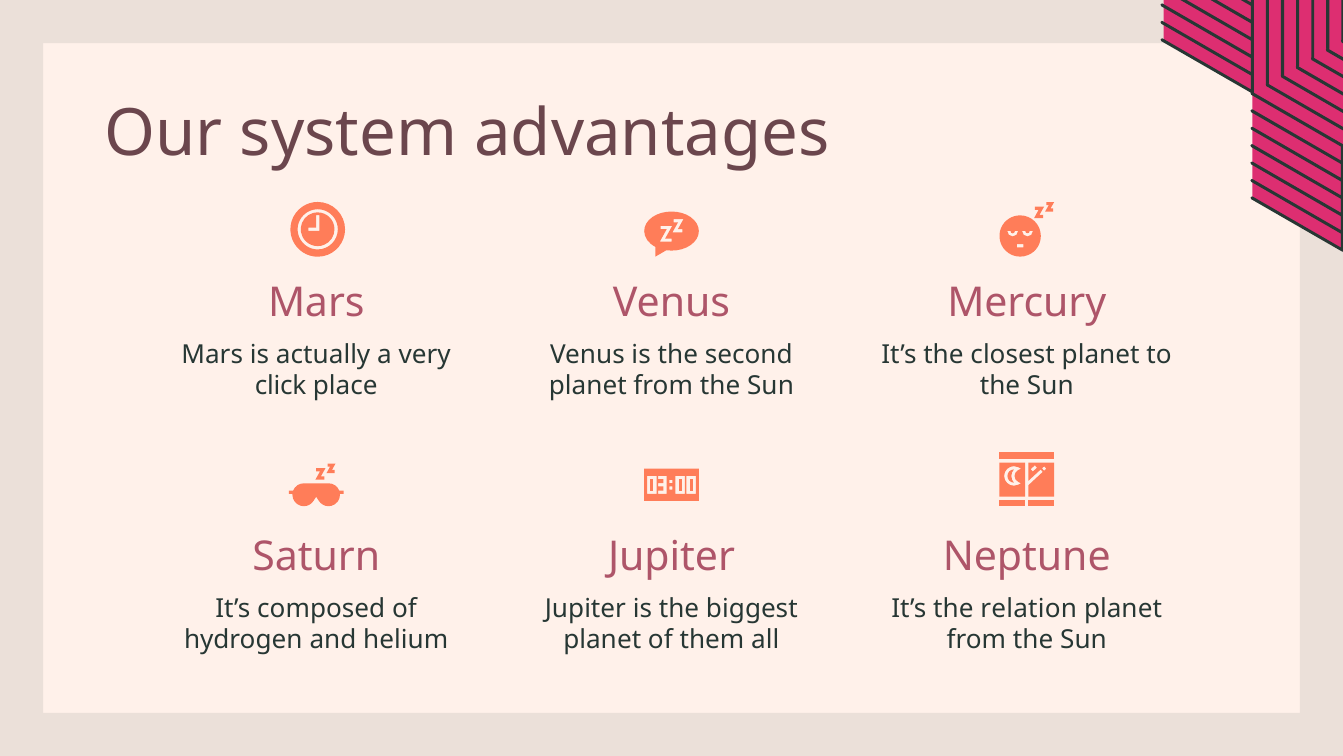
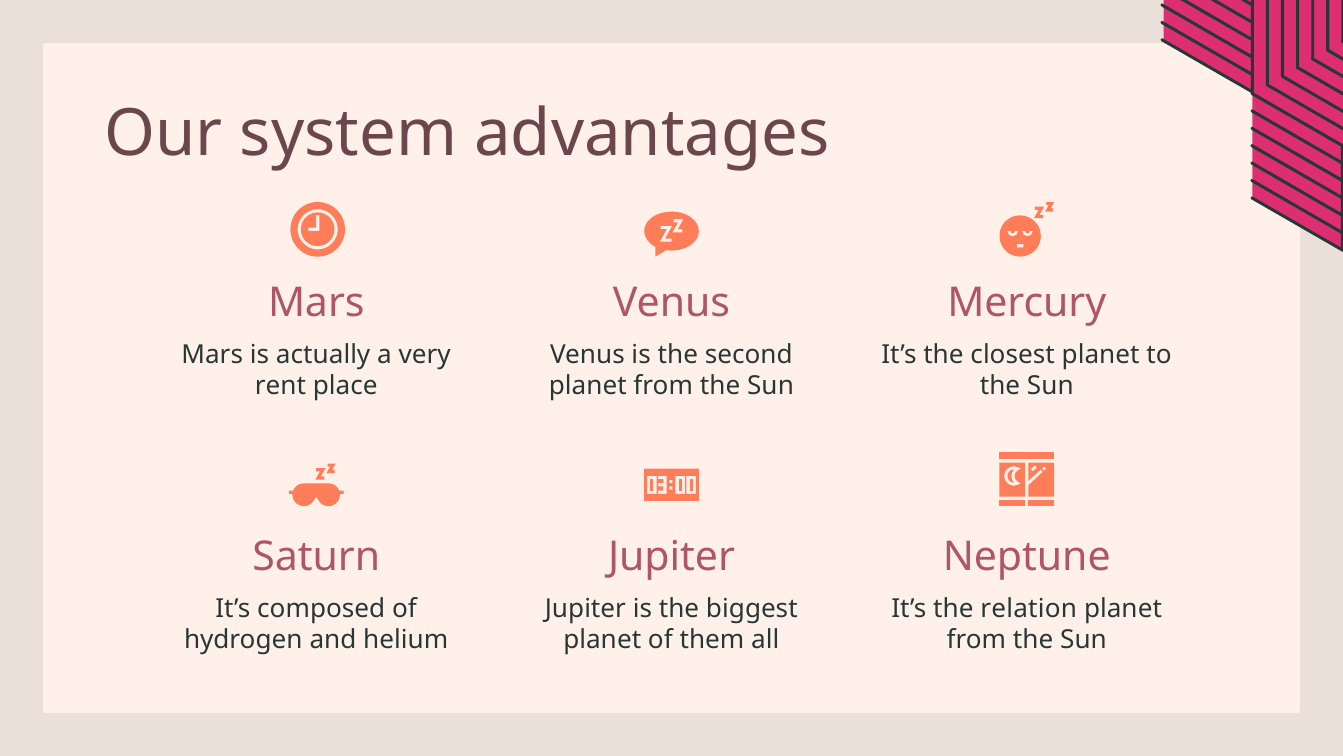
click: click -> rent
